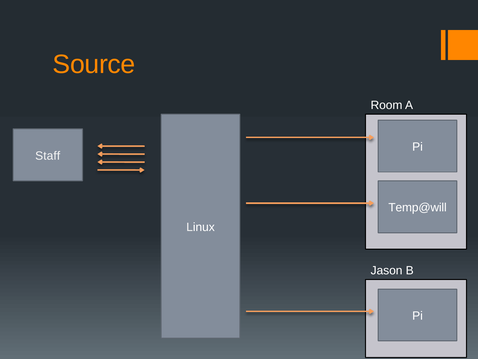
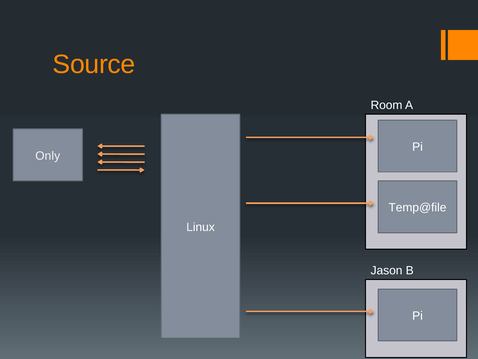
Staff: Staff -> Only
Temp@will: Temp@will -> Temp@file
